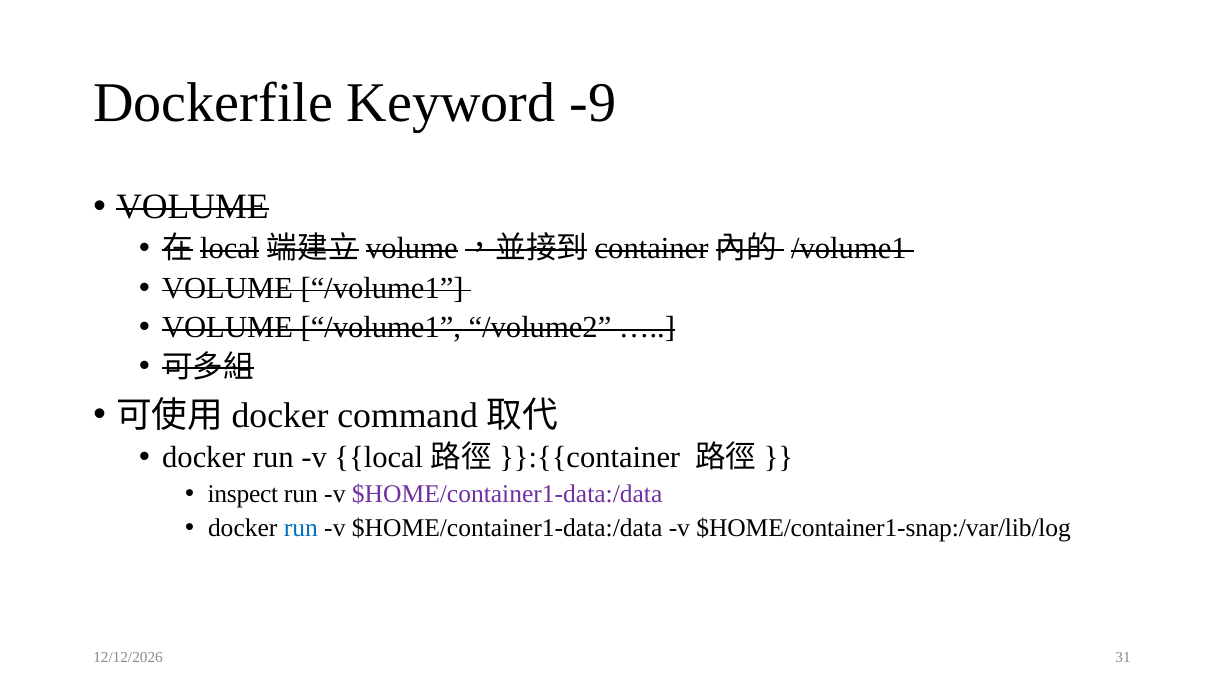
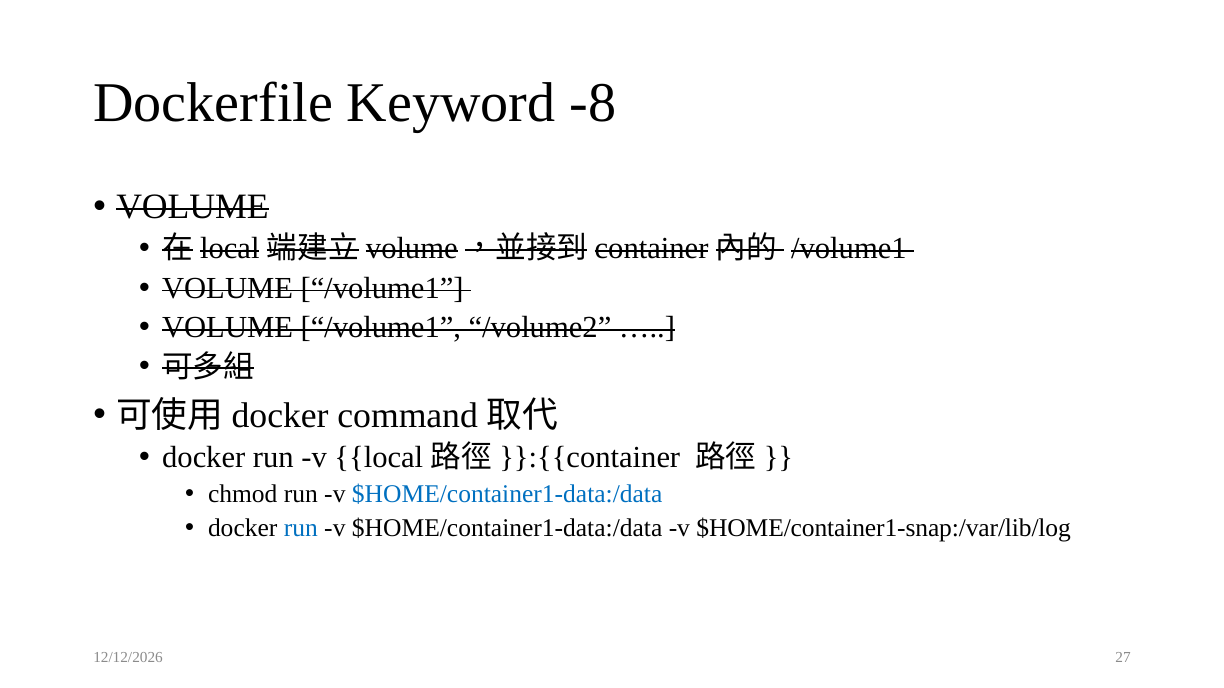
-9: -9 -> -8
inspect: inspect -> chmod
$HOME/container1-data:/data at (507, 495) colour: purple -> blue
31: 31 -> 27
